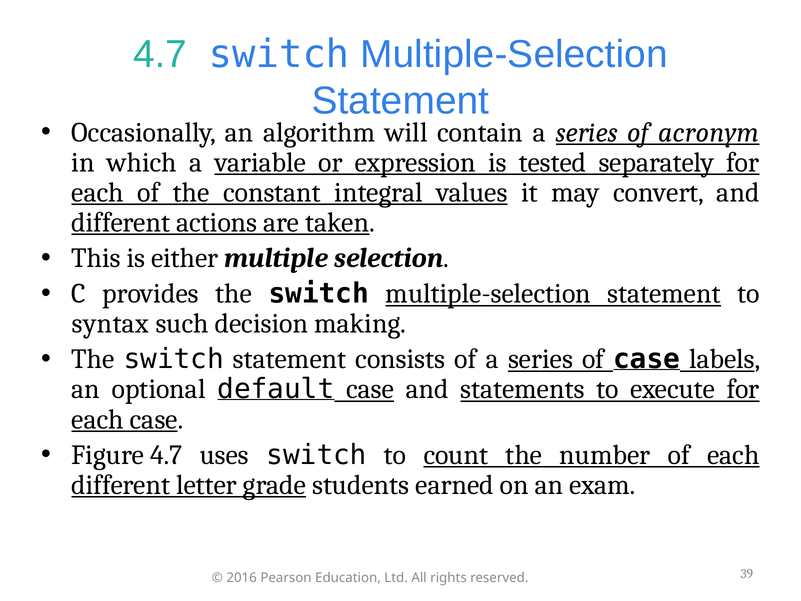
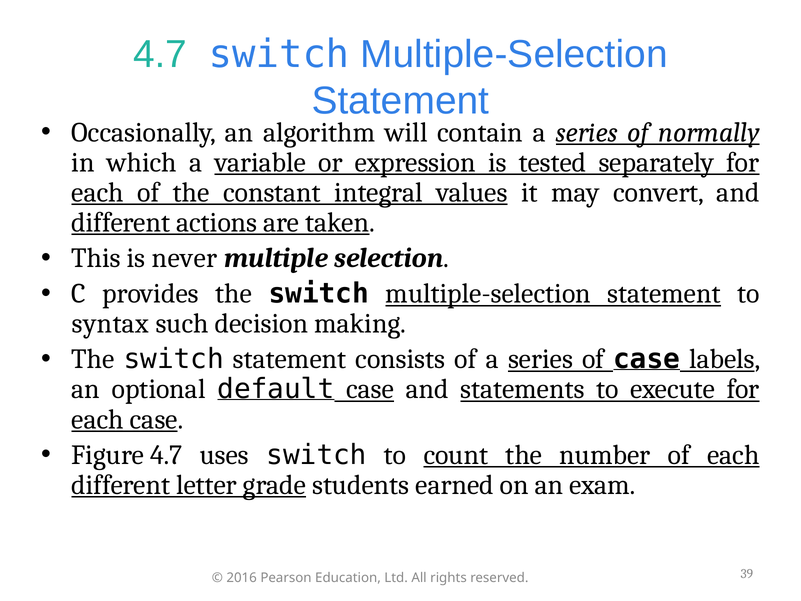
acronym: acronym -> normally
either: either -> never
